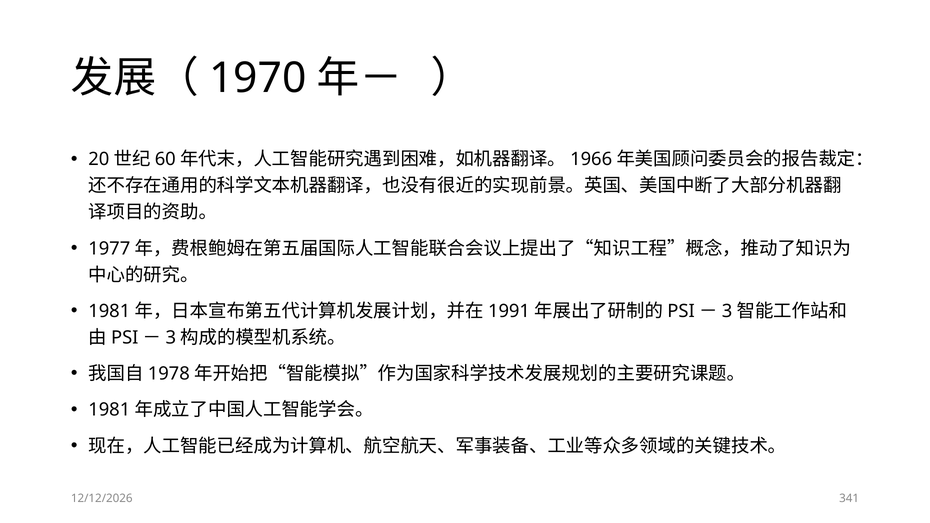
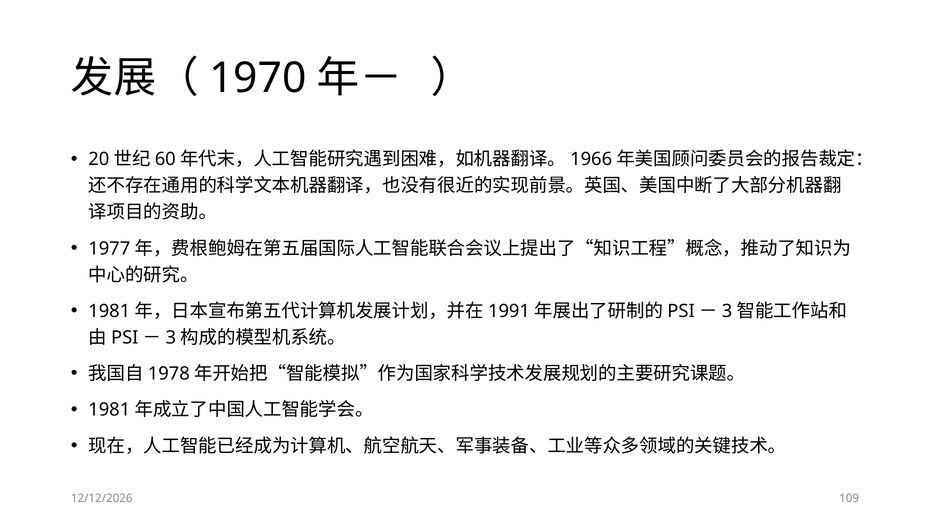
341: 341 -> 109
